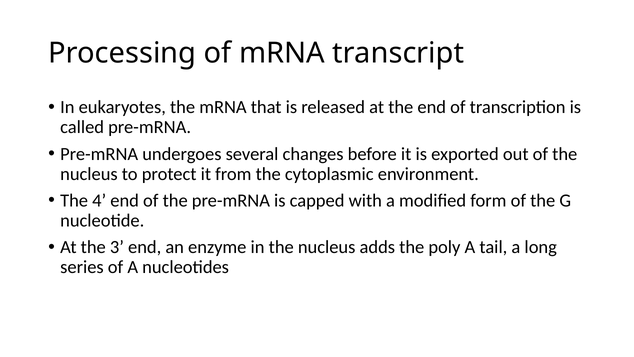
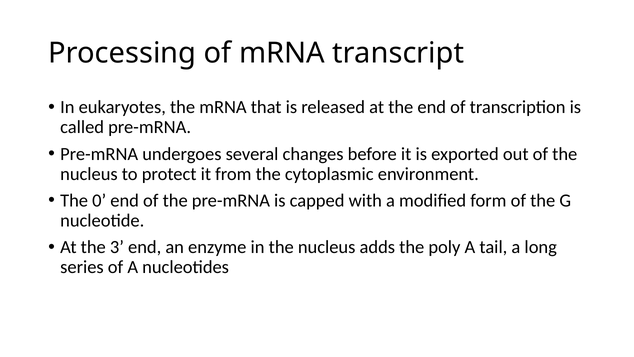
4: 4 -> 0
